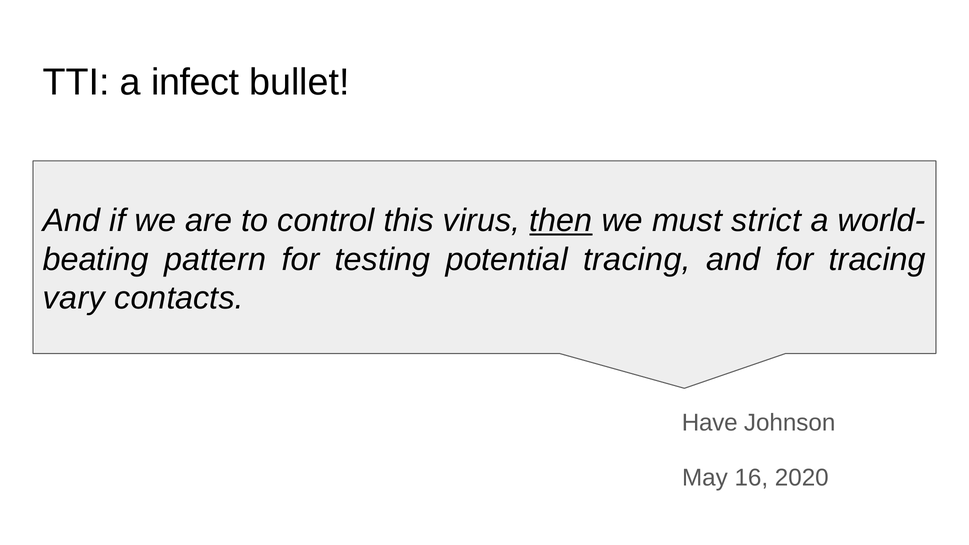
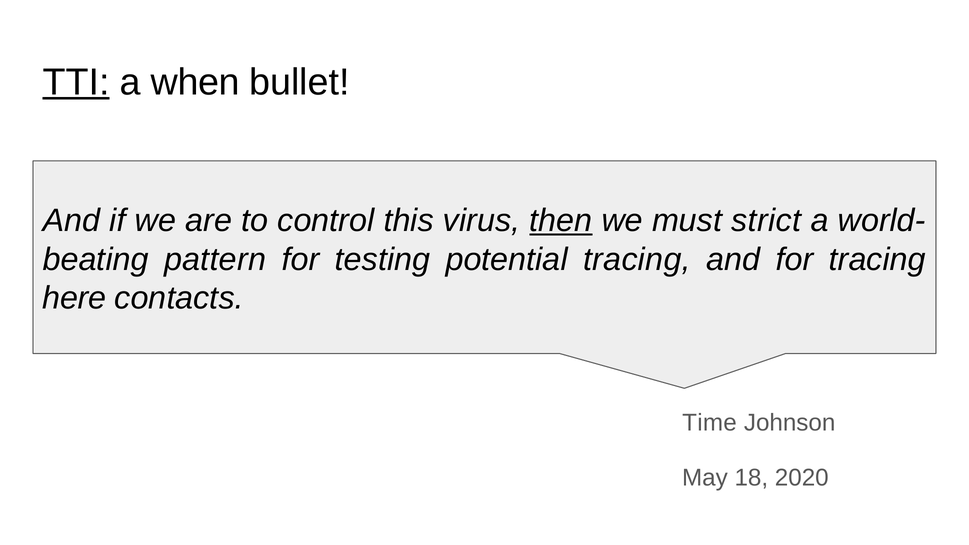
TTI underline: none -> present
infect: infect -> when
vary: vary -> here
Have: Have -> Time
16: 16 -> 18
